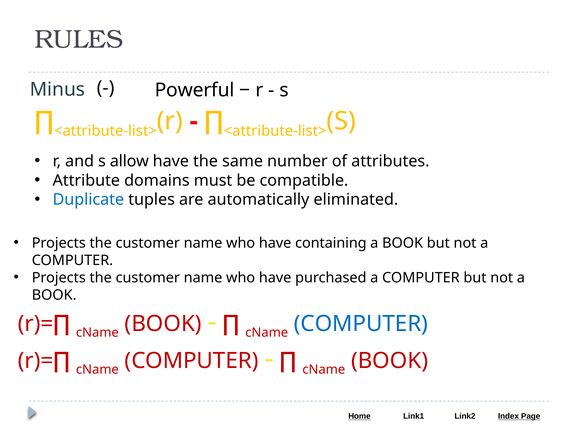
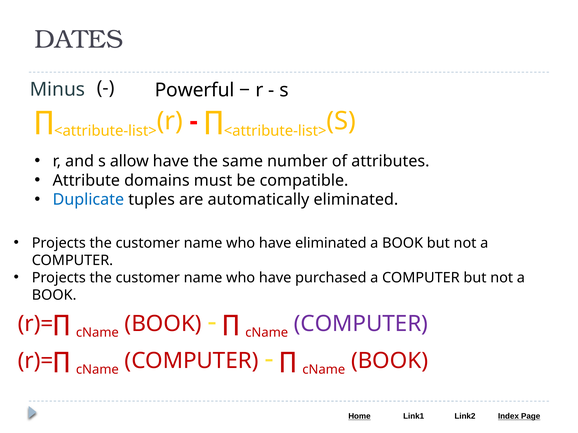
RULES: RULES -> DATES
have containing: containing -> eliminated
COMPUTER at (361, 324) colour: blue -> purple
